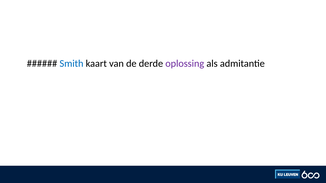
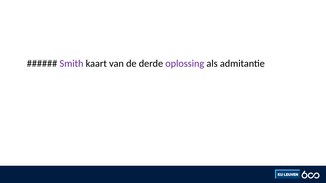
Smith colour: blue -> purple
